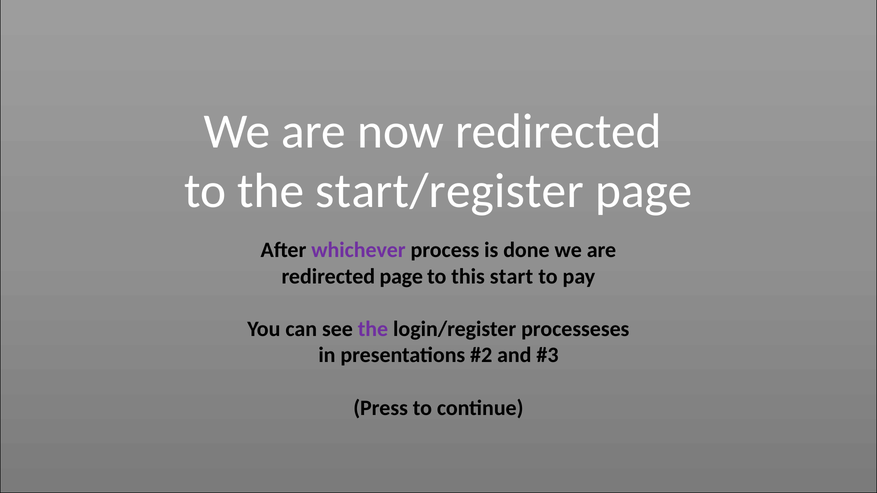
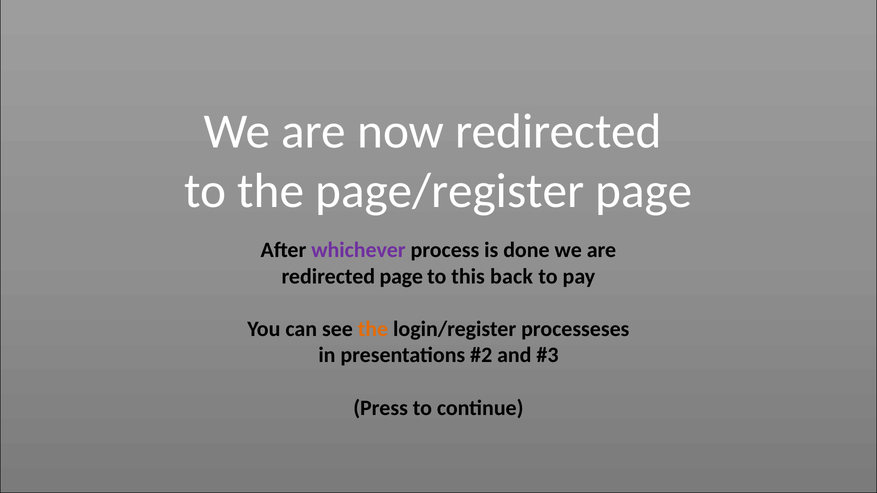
start/register: start/register -> page/register
start: start -> back
the at (373, 329) colour: purple -> orange
